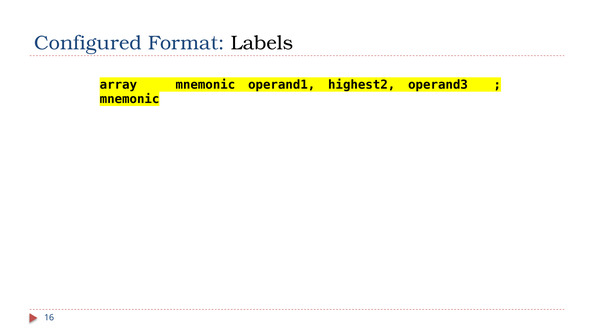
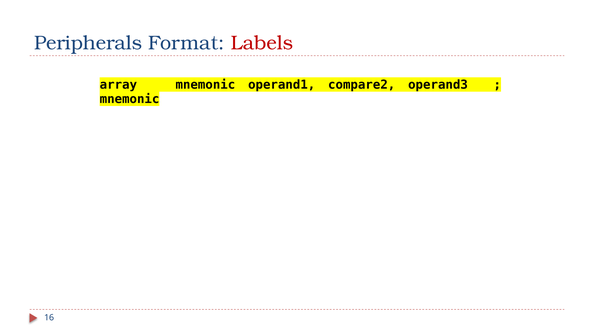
Configured: Configured -> Peripherals
Labels colour: black -> red
highest2: highest2 -> compare2
